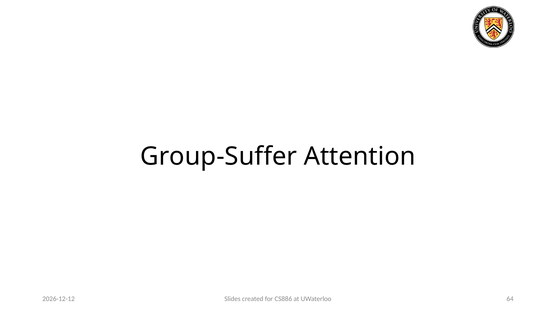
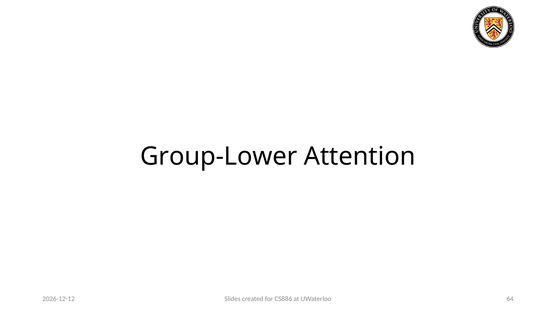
Group-Suffer: Group-Suffer -> Group-Lower
